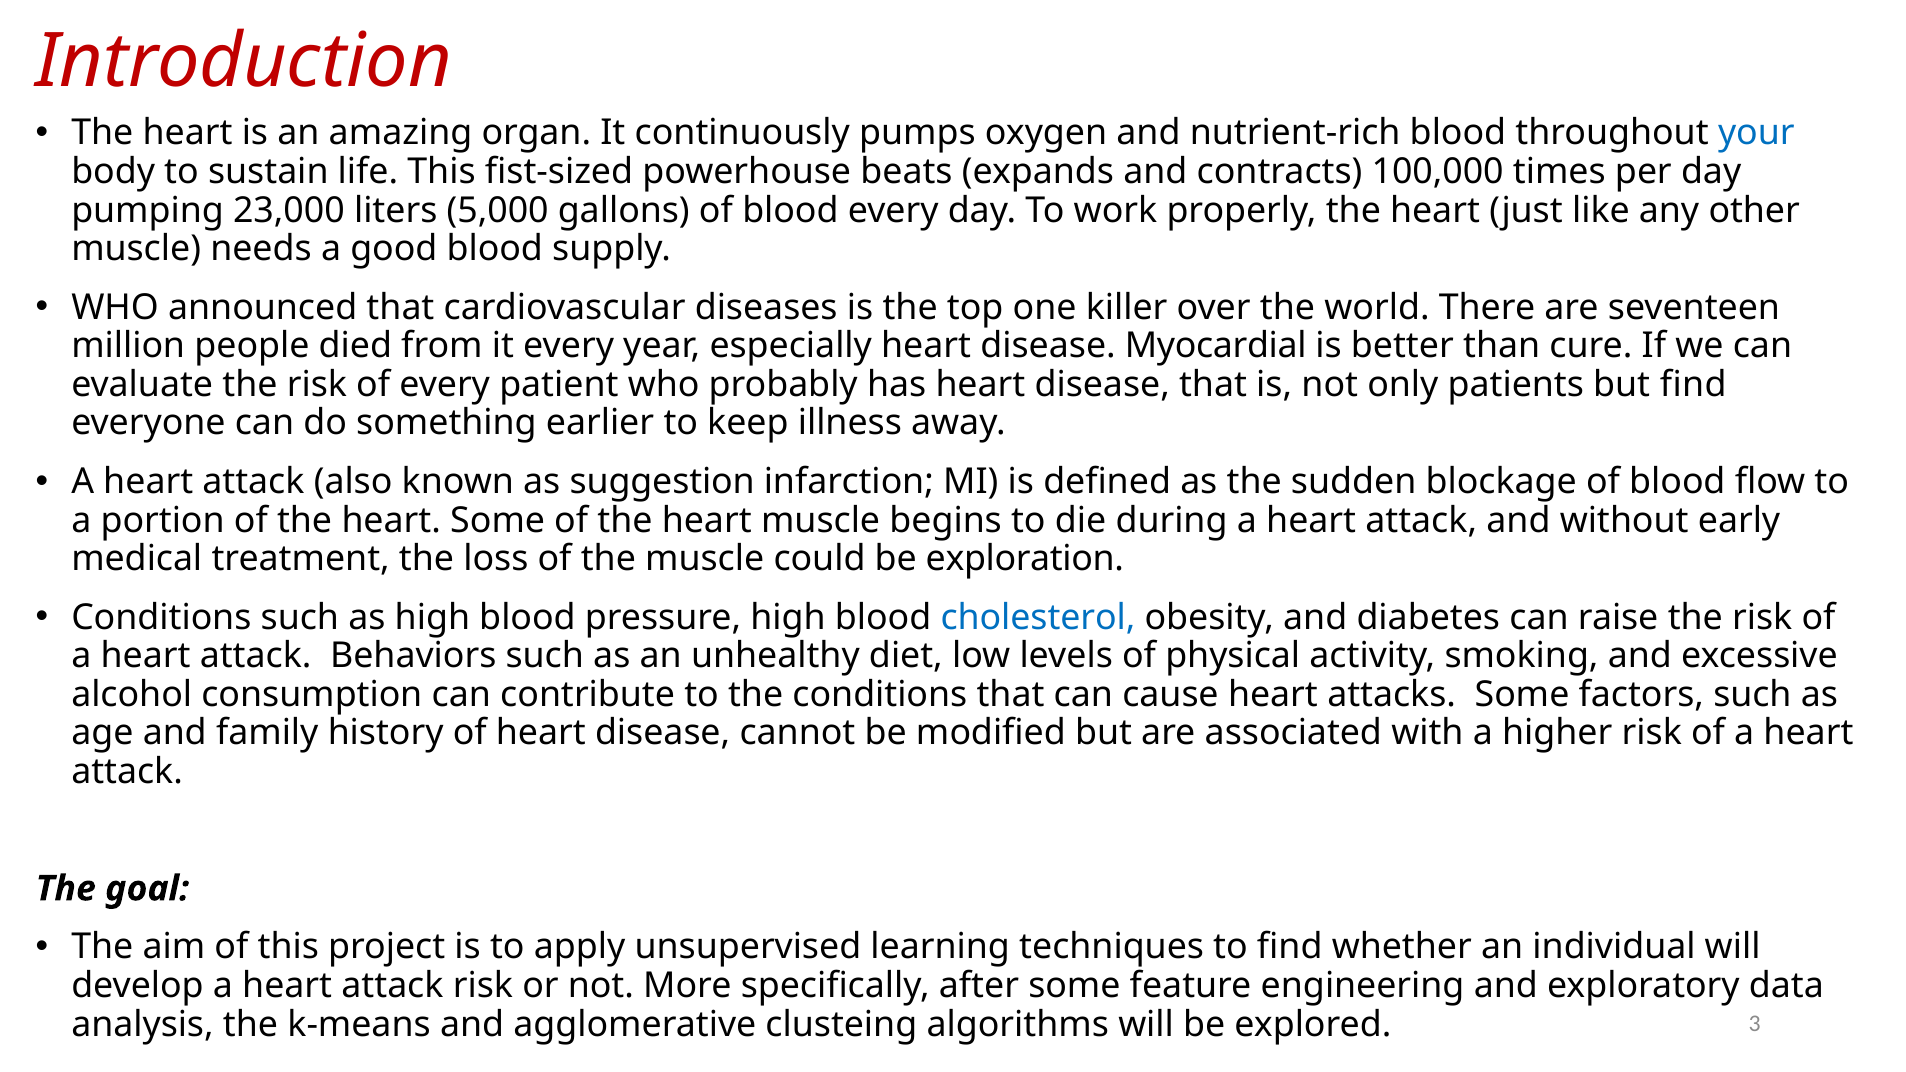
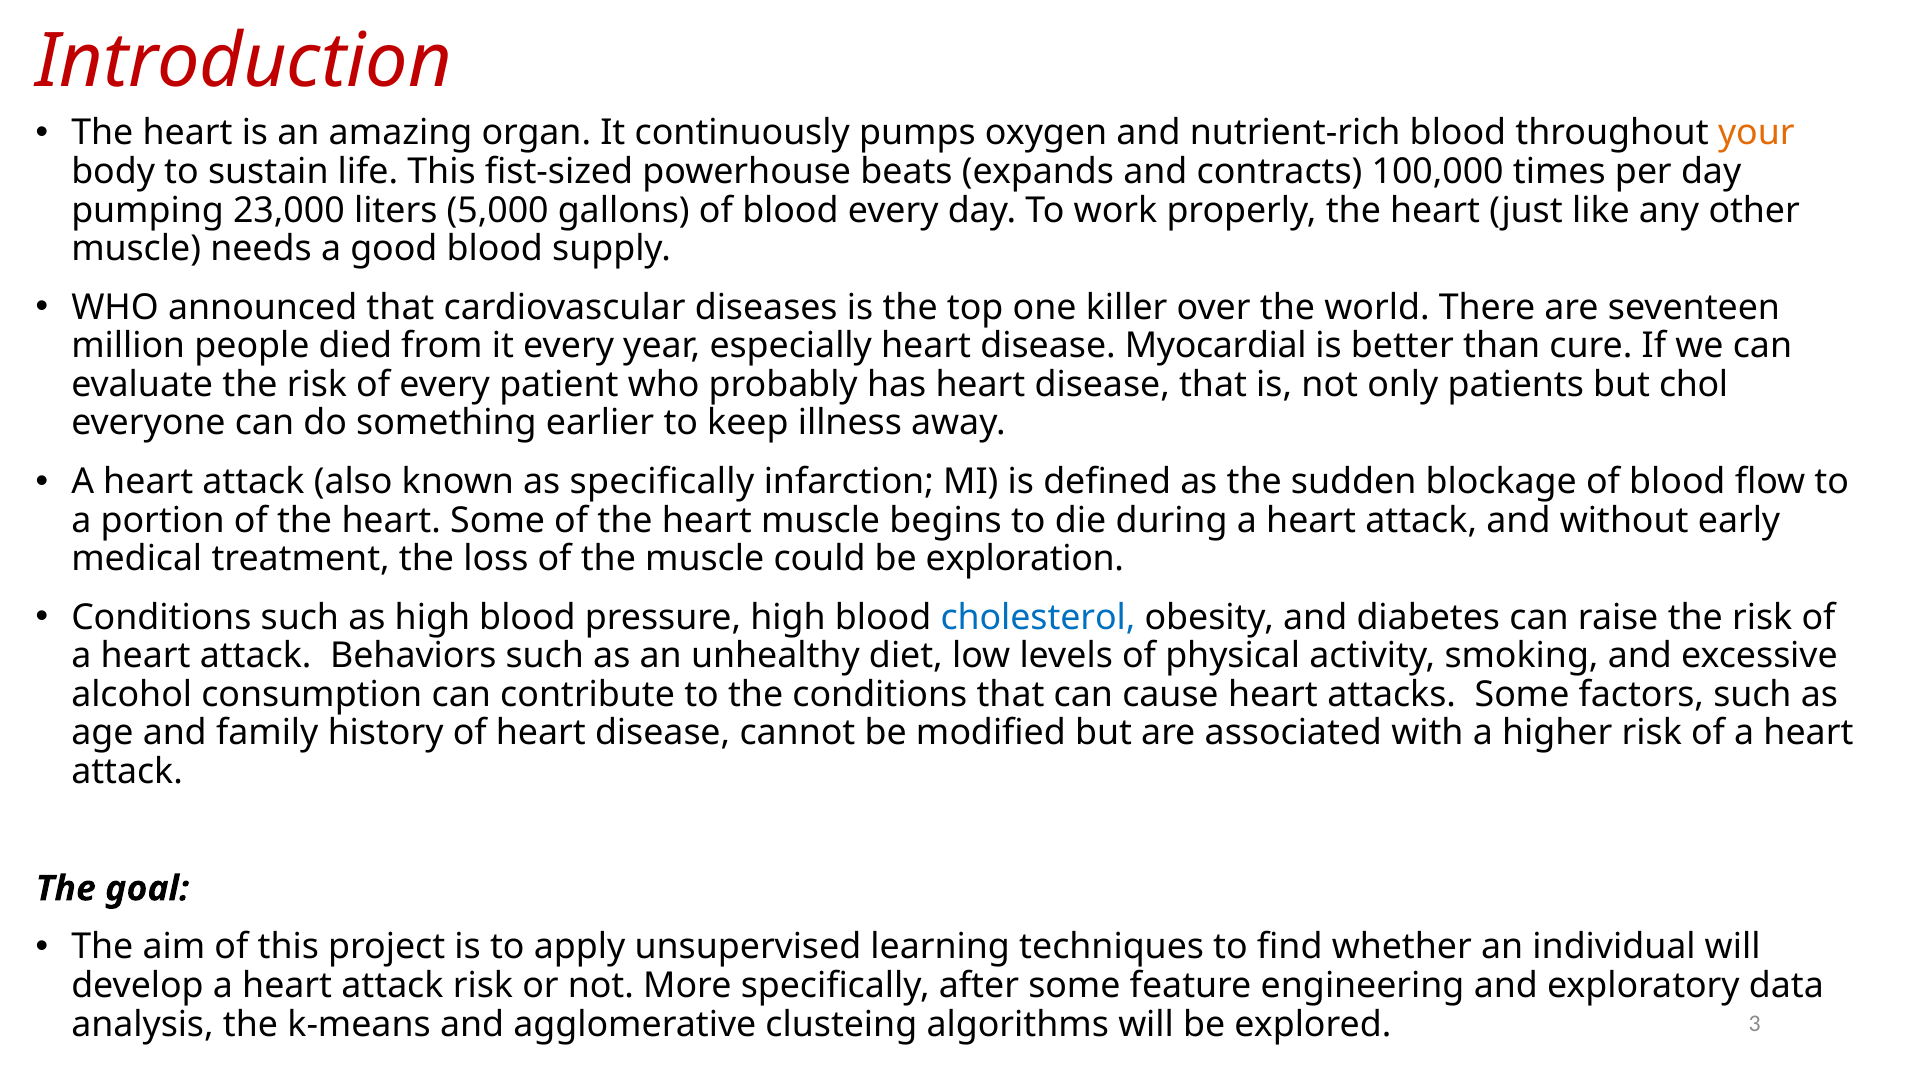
your colour: blue -> orange
but find: find -> chol
as suggestion: suggestion -> specifically
